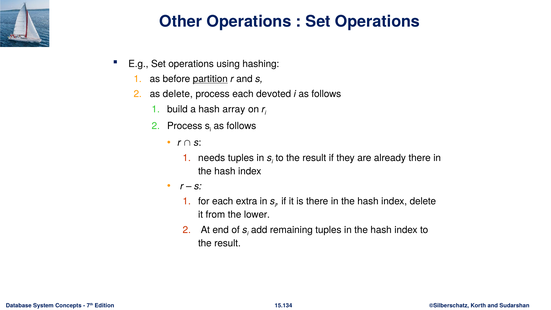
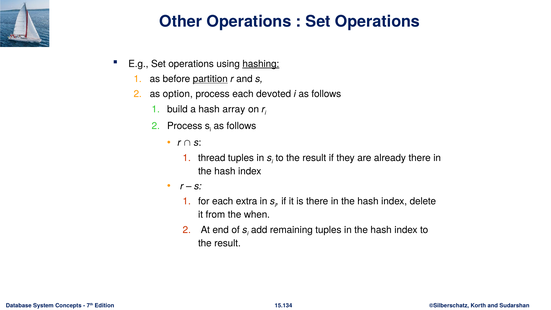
hashing underline: none -> present
as delete: delete -> option
needs: needs -> thread
lower: lower -> when
